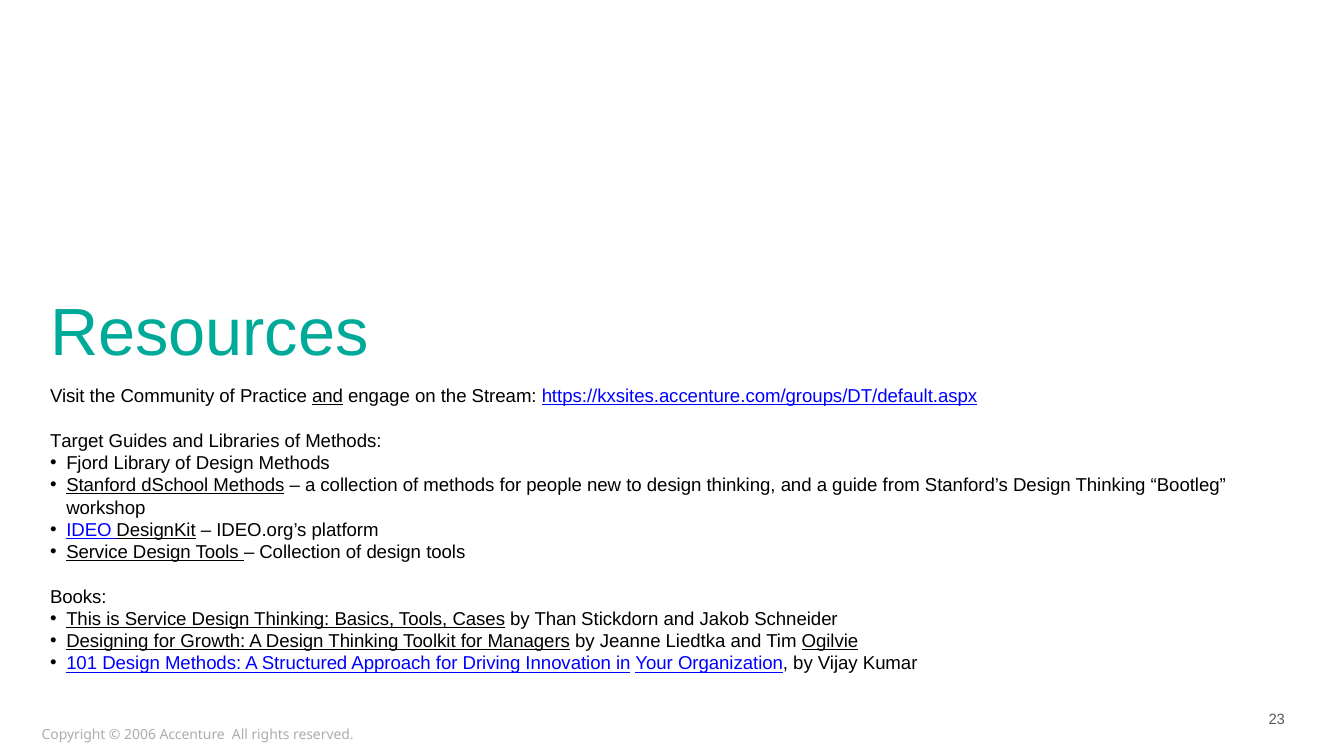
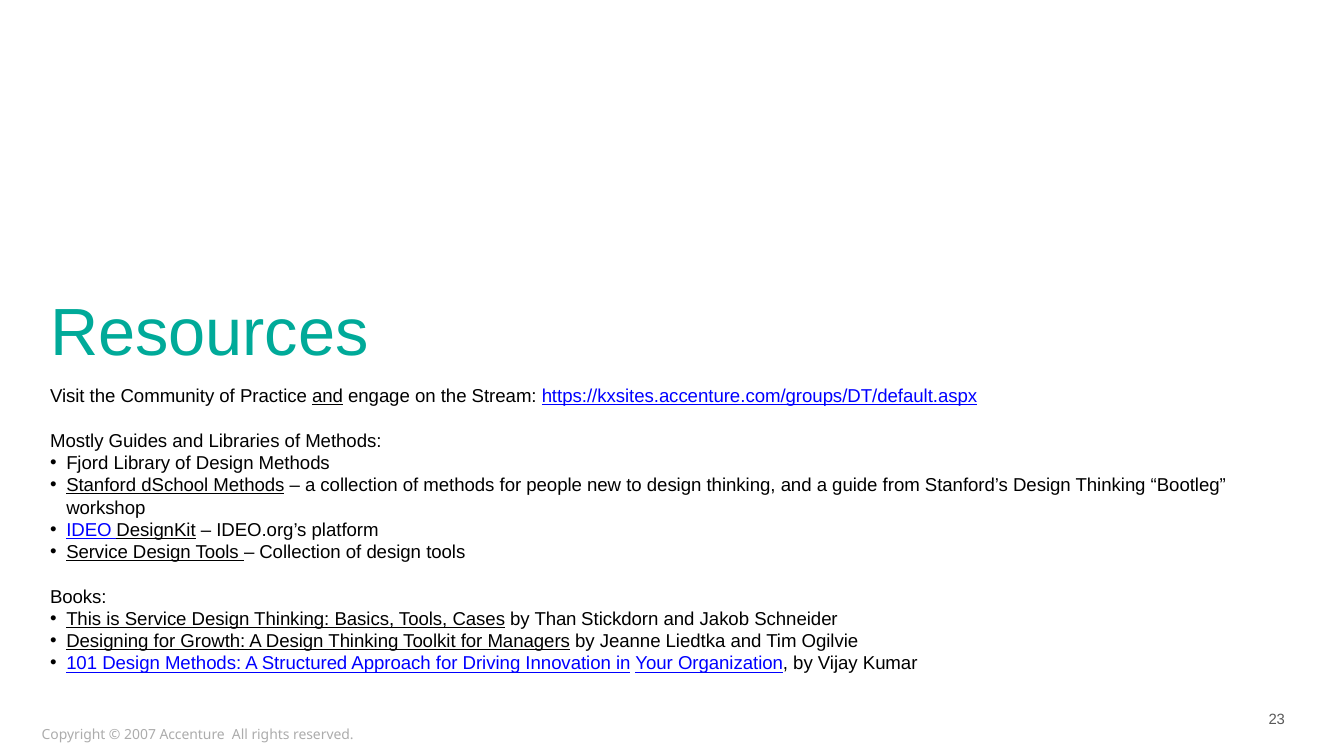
Target: Target -> Mostly
Ogilvie underline: present -> none
2006: 2006 -> 2007
